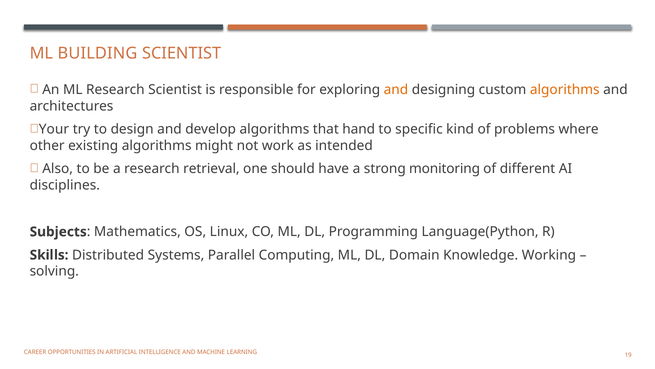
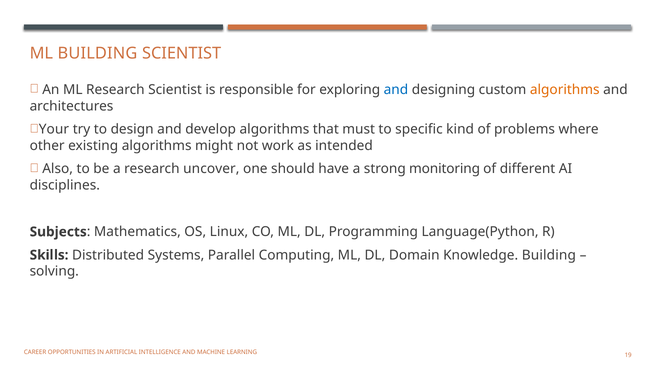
and at (396, 89) colour: orange -> blue
hand: hand -> must
retrieval: retrieval -> uncover
Knowledge Working: Working -> Building
